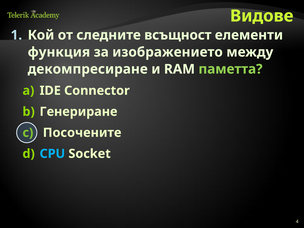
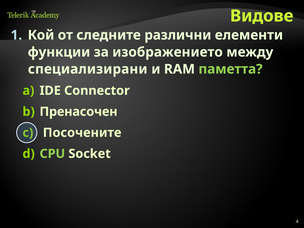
всъщност: всъщност -> различни
функция: функция -> функции
декомпресиране: декомпресиране -> специализирани
Генериране: Генериране -> Пренасочен
CPU colour: light blue -> light green
